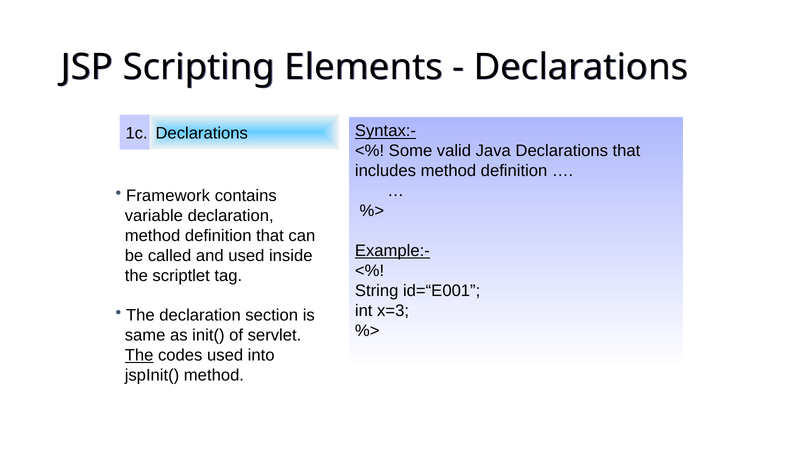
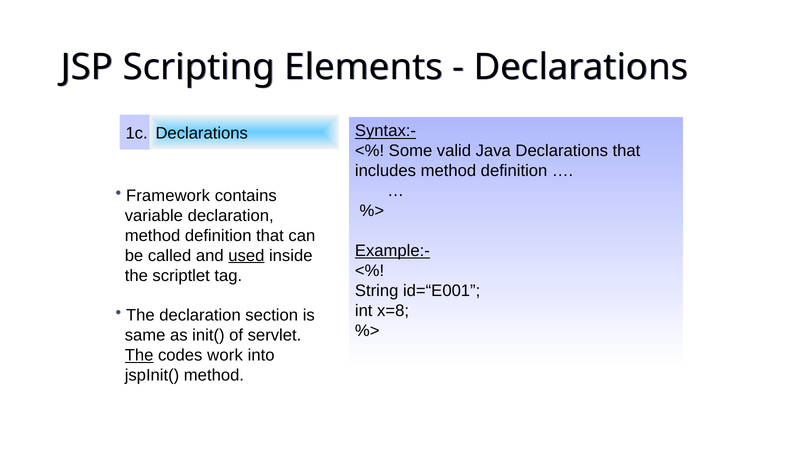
used at (246, 256) underline: none -> present
x=3: x=3 -> x=8
codes used: used -> work
